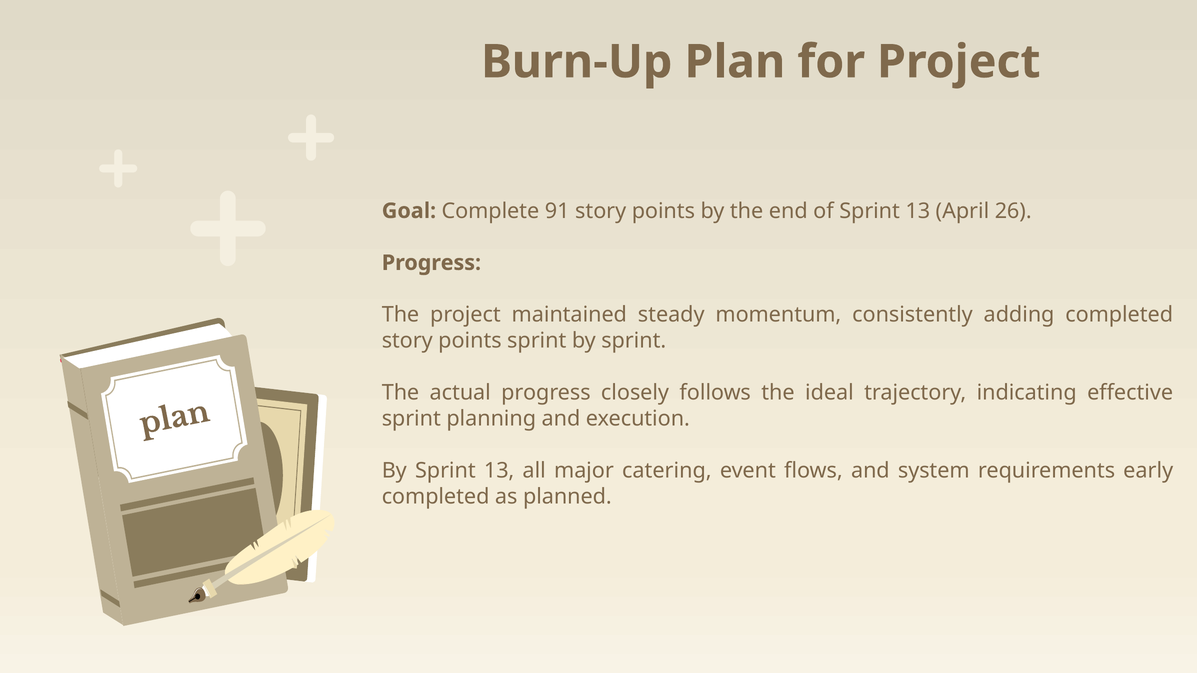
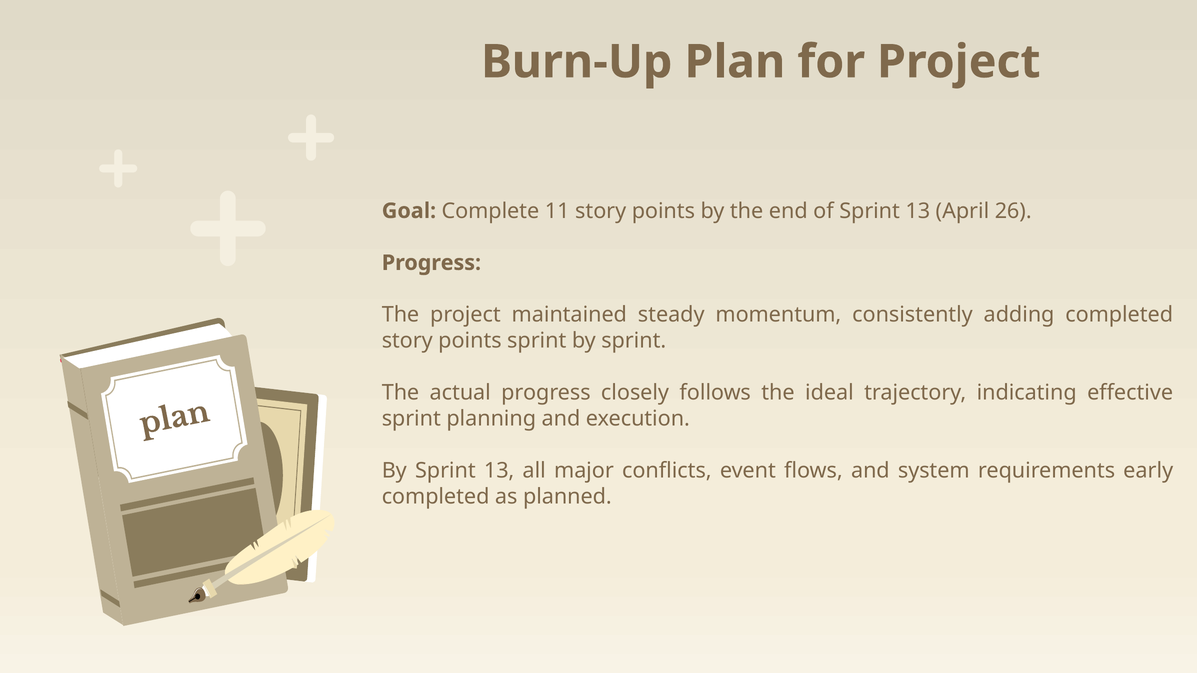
91: 91 -> 11
catering: catering -> conflicts
